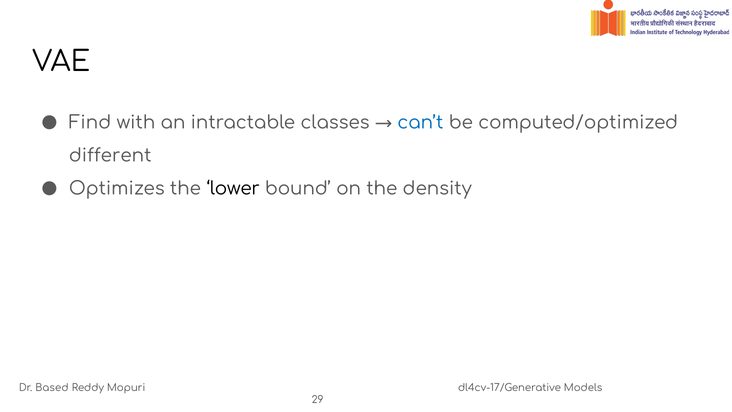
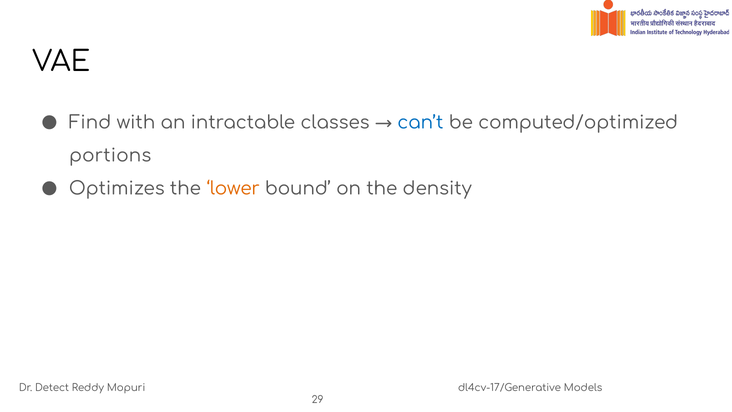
different: different -> portions
lower colour: black -> orange
Based: Based -> Detect
